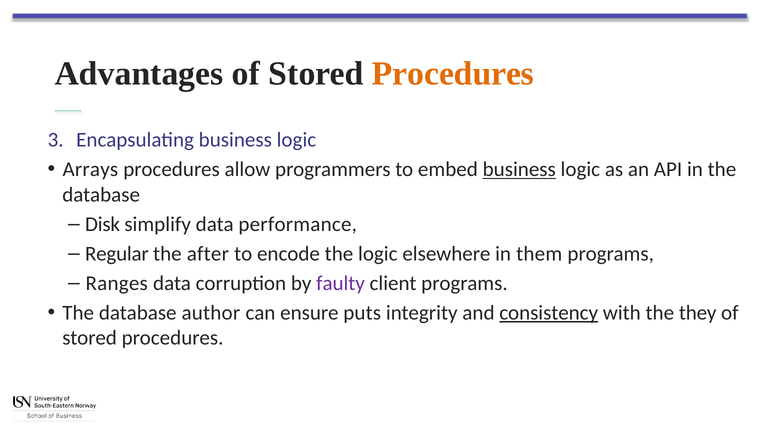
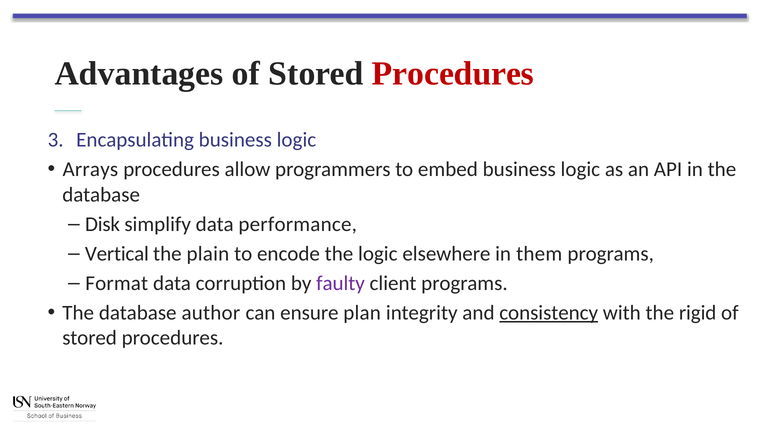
Procedures at (453, 74) colour: orange -> red
business at (519, 170) underline: present -> none
Regular: Regular -> Vertical
after: after -> plain
Ranges: Ranges -> Format
puts: puts -> plan
they: they -> rigid
